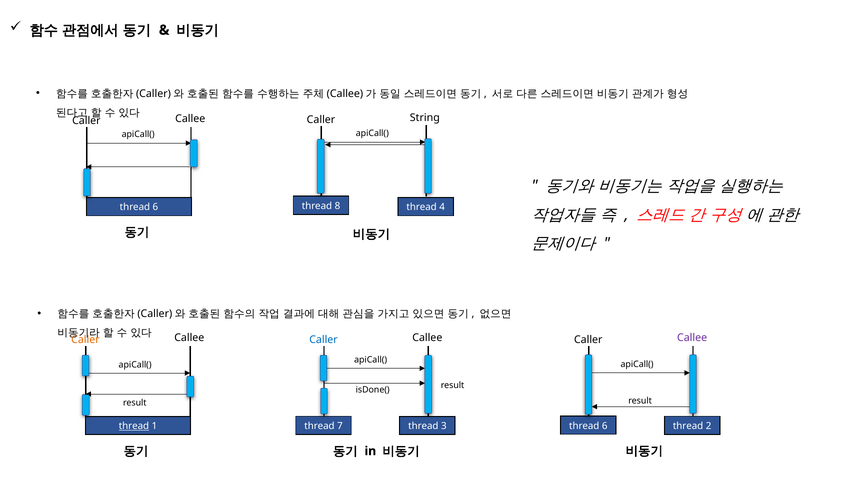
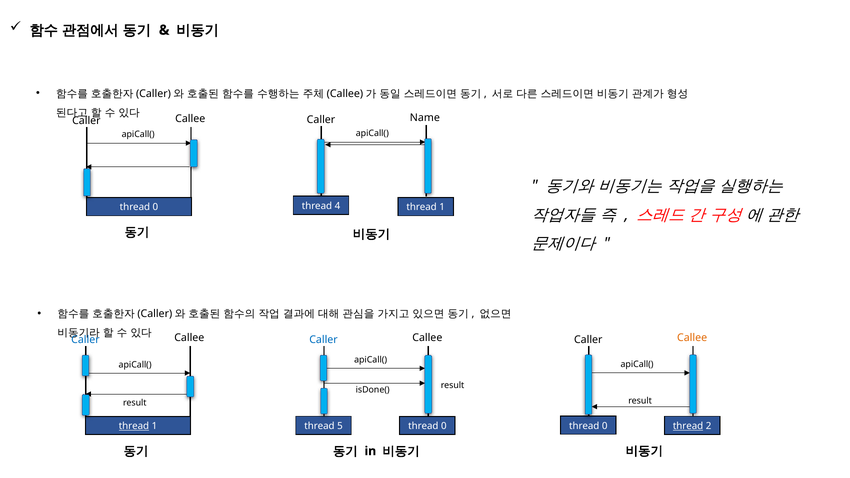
String: String -> Name
8: 8 -> 4
4 at (442, 207): 4 -> 1
6 at (155, 207): 6 -> 0
Callee at (692, 338) colour: purple -> orange
Caller at (85, 340) colour: orange -> blue
6 at (605, 426): 6 -> 0
7: 7 -> 5
thread at (688, 426) underline: none -> present
3 at (444, 426): 3 -> 0
